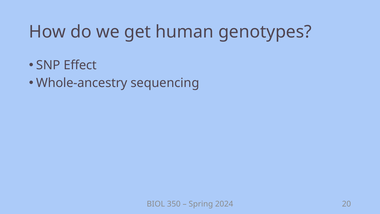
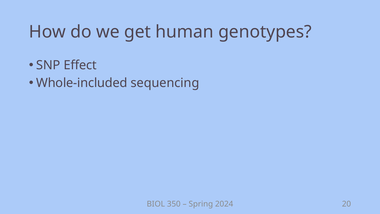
Whole-ancestry: Whole-ancestry -> Whole-included
